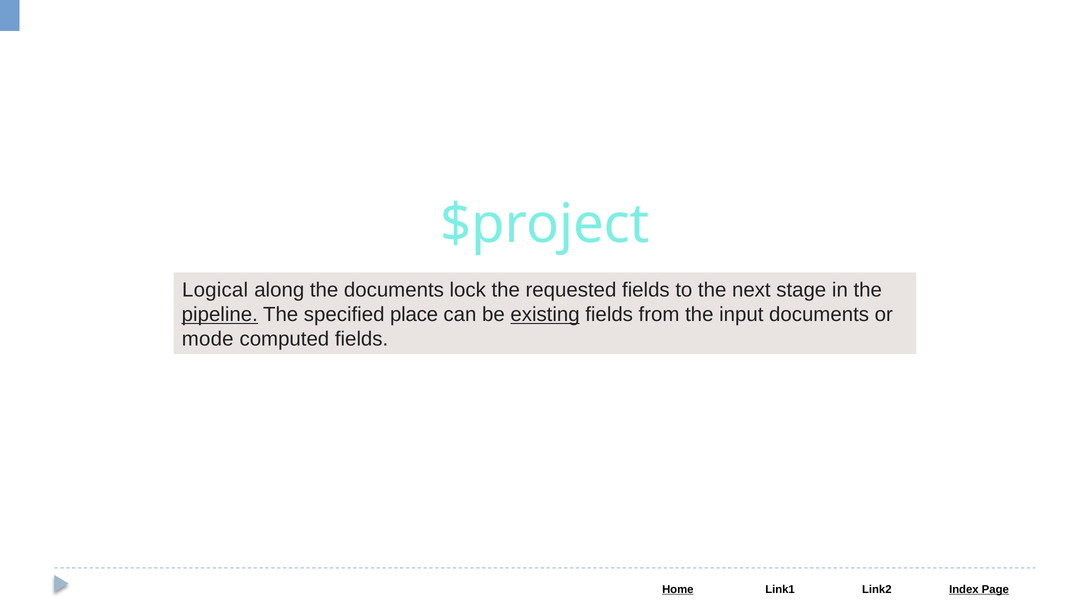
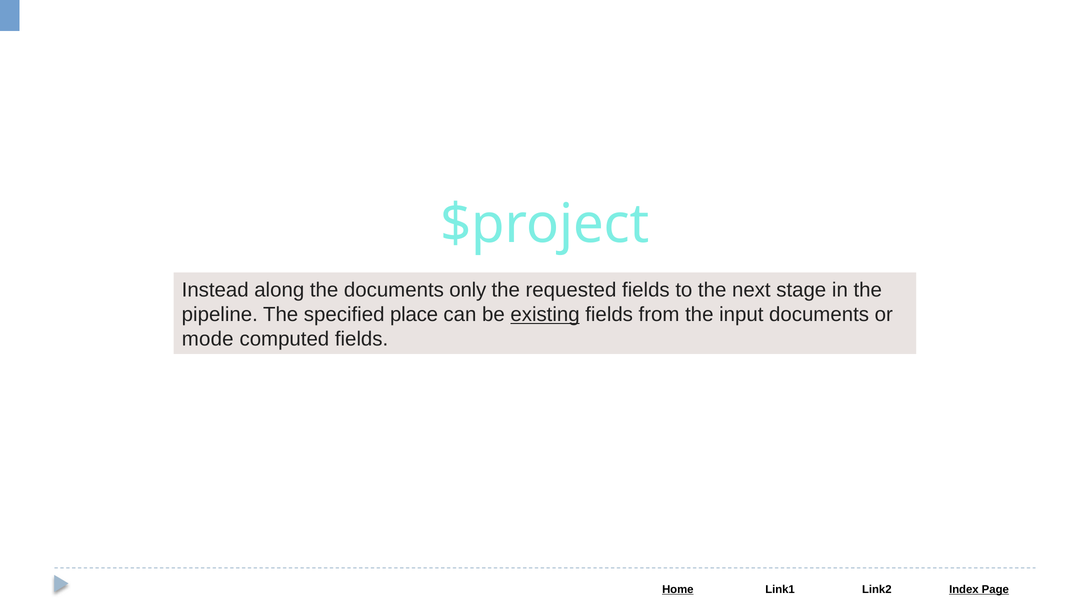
Logical: Logical -> Instead
lock: lock -> only
pipeline underline: present -> none
